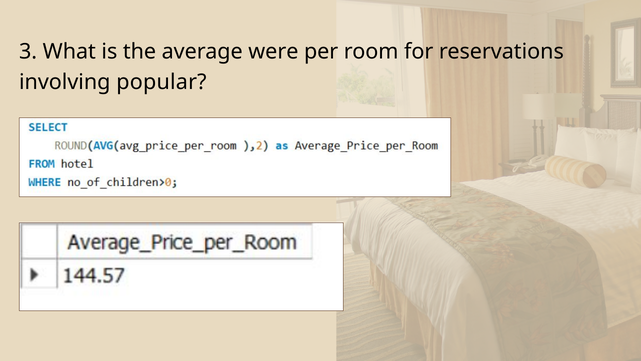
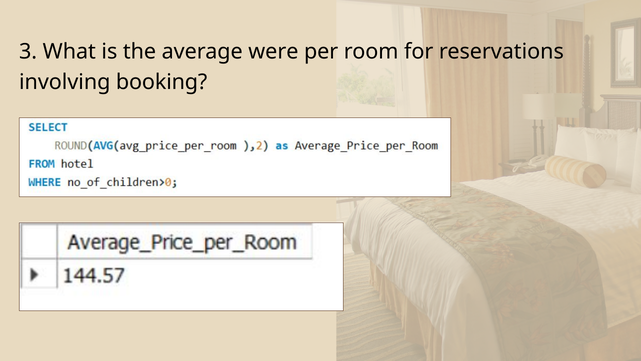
popular: popular -> booking
